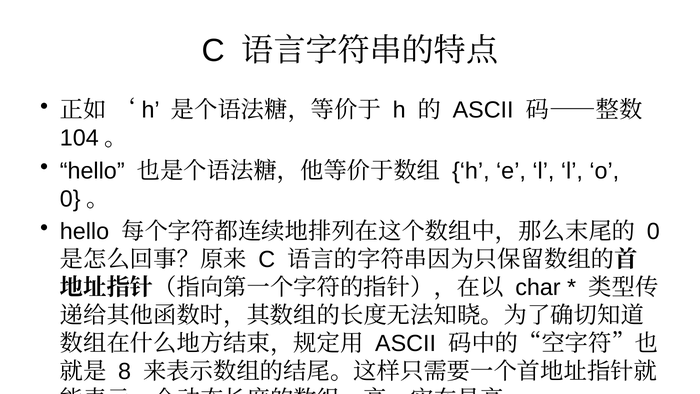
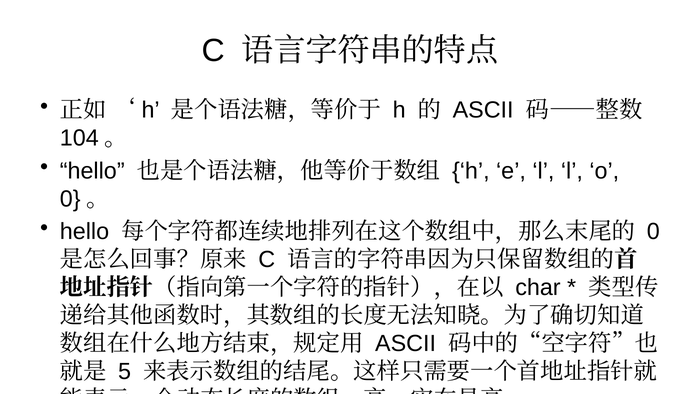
8: 8 -> 5
